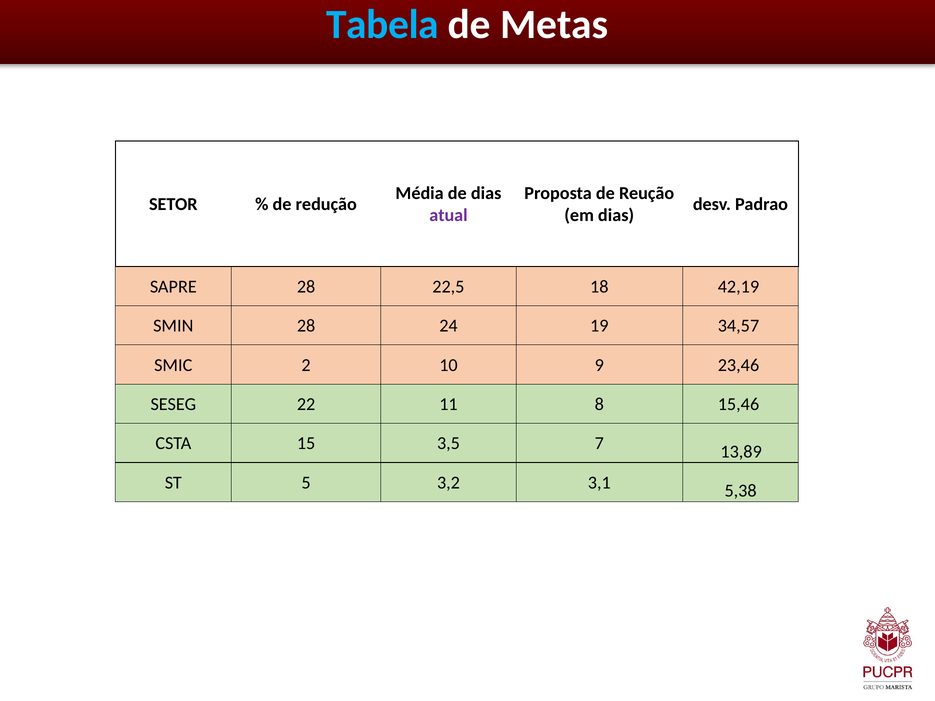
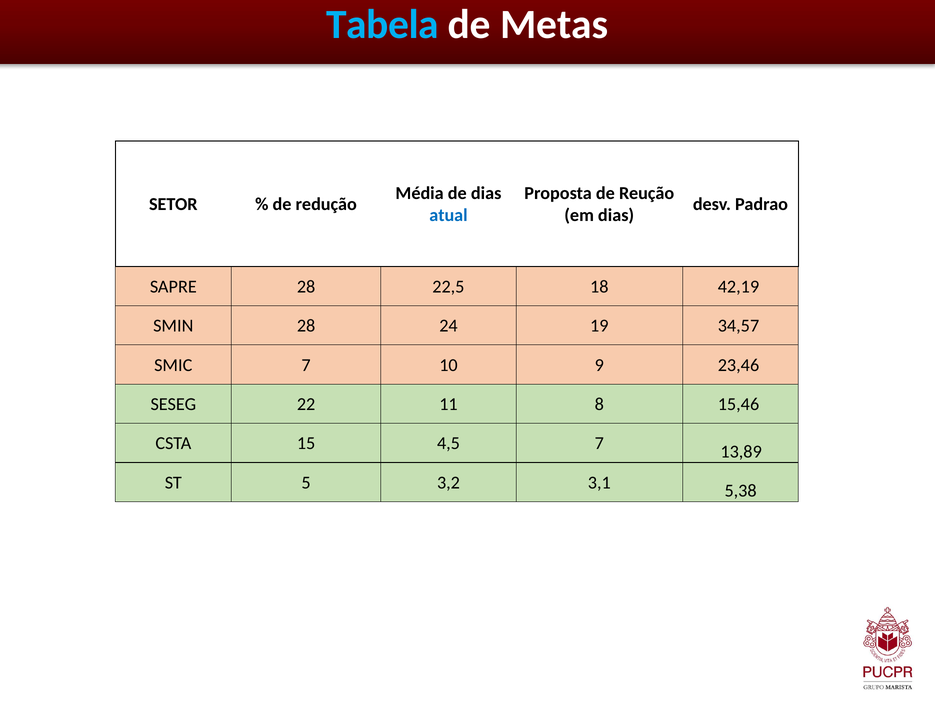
atual colour: purple -> blue
SMIC 2: 2 -> 7
3,5: 3,5 -> 4,5
